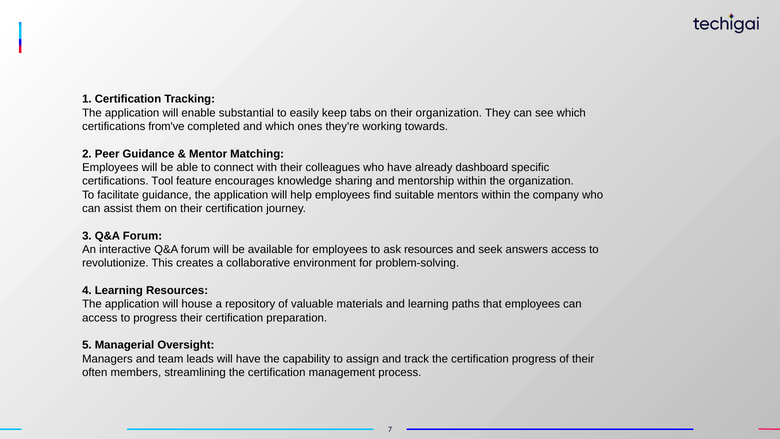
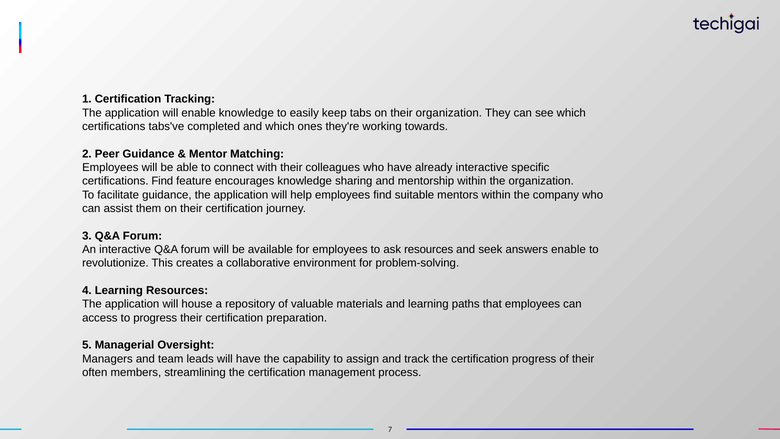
enable substantial: substantial -> knowledge
from've: from've -> tabs've
already dashboard: dashboard -> interactive
certifications Tool: Tool -> Find
answers access: access -> enable
